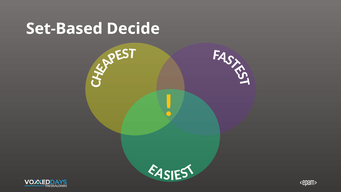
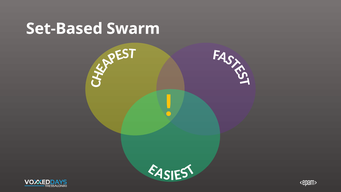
Decide: Decide -> Swarm
